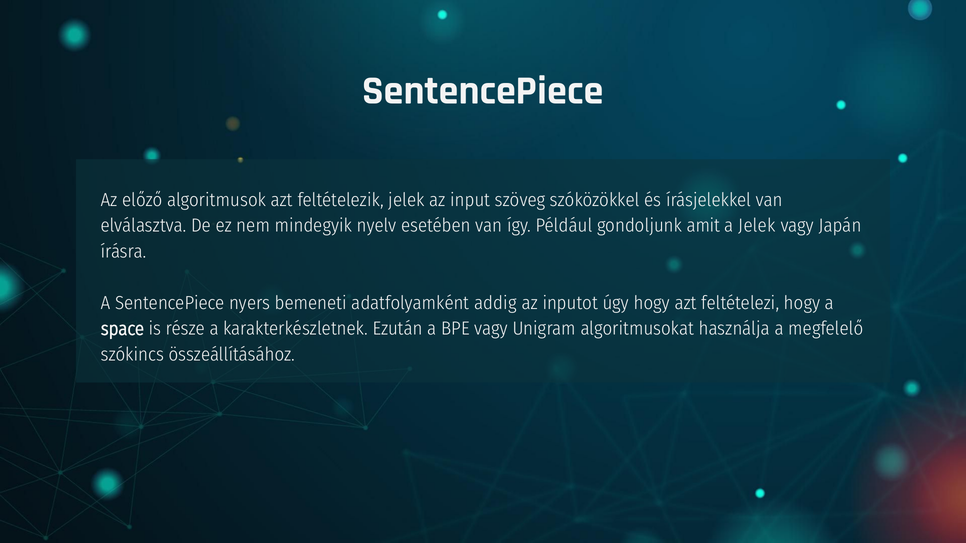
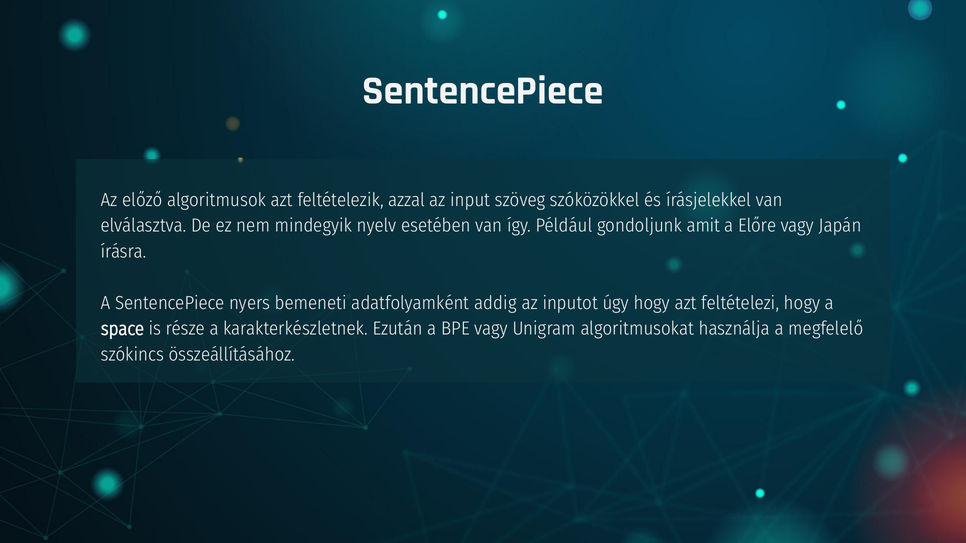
feltételezik jelek: jelek -> azzal
a Jelek: Jelek -> Előre
